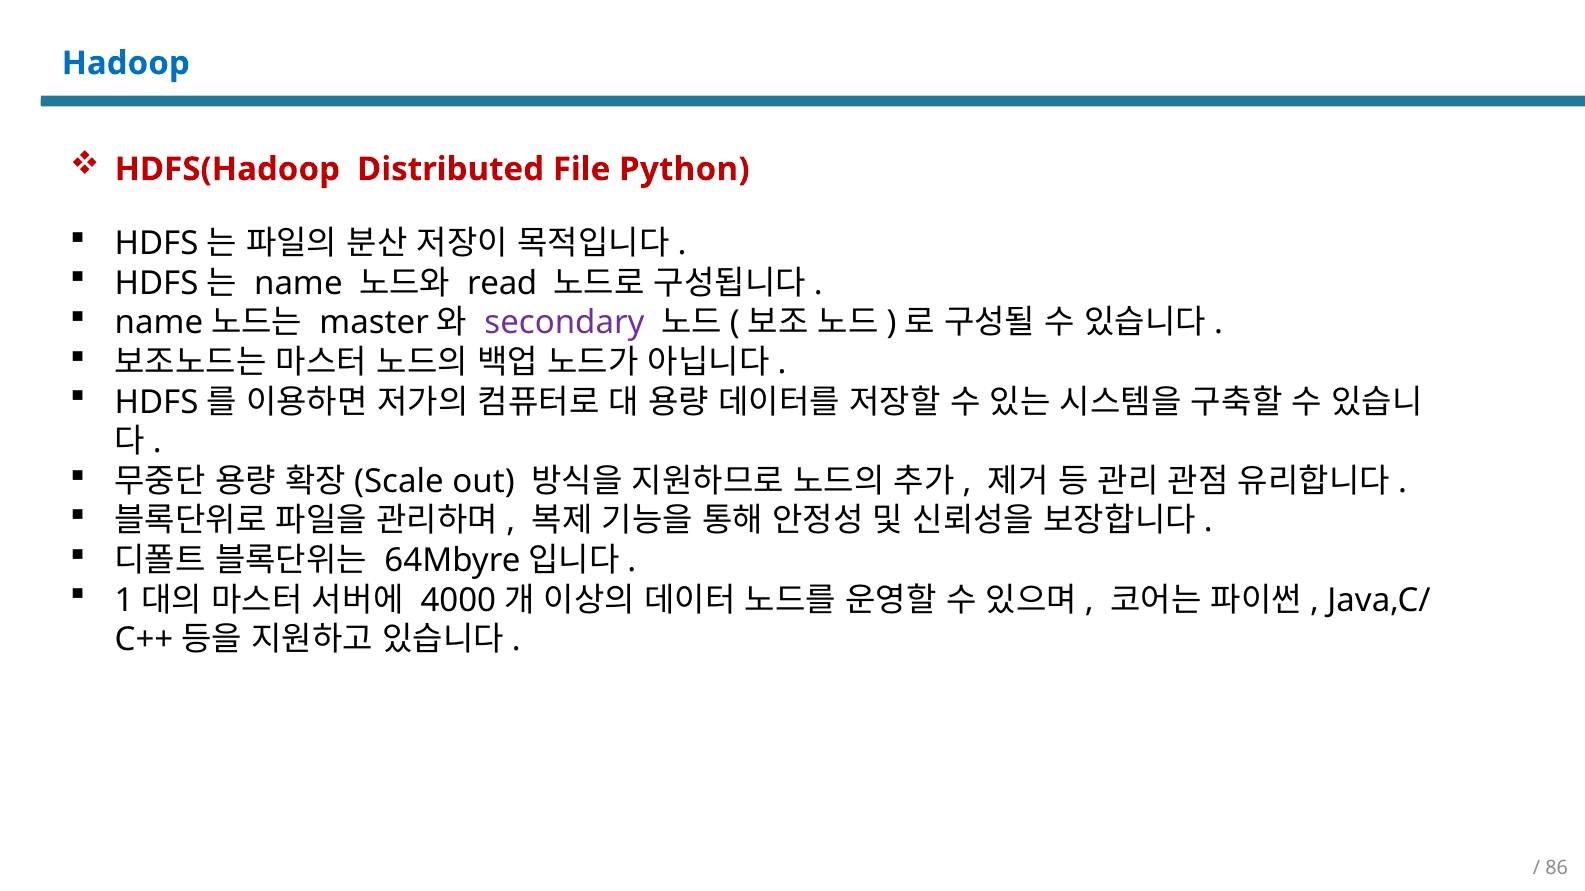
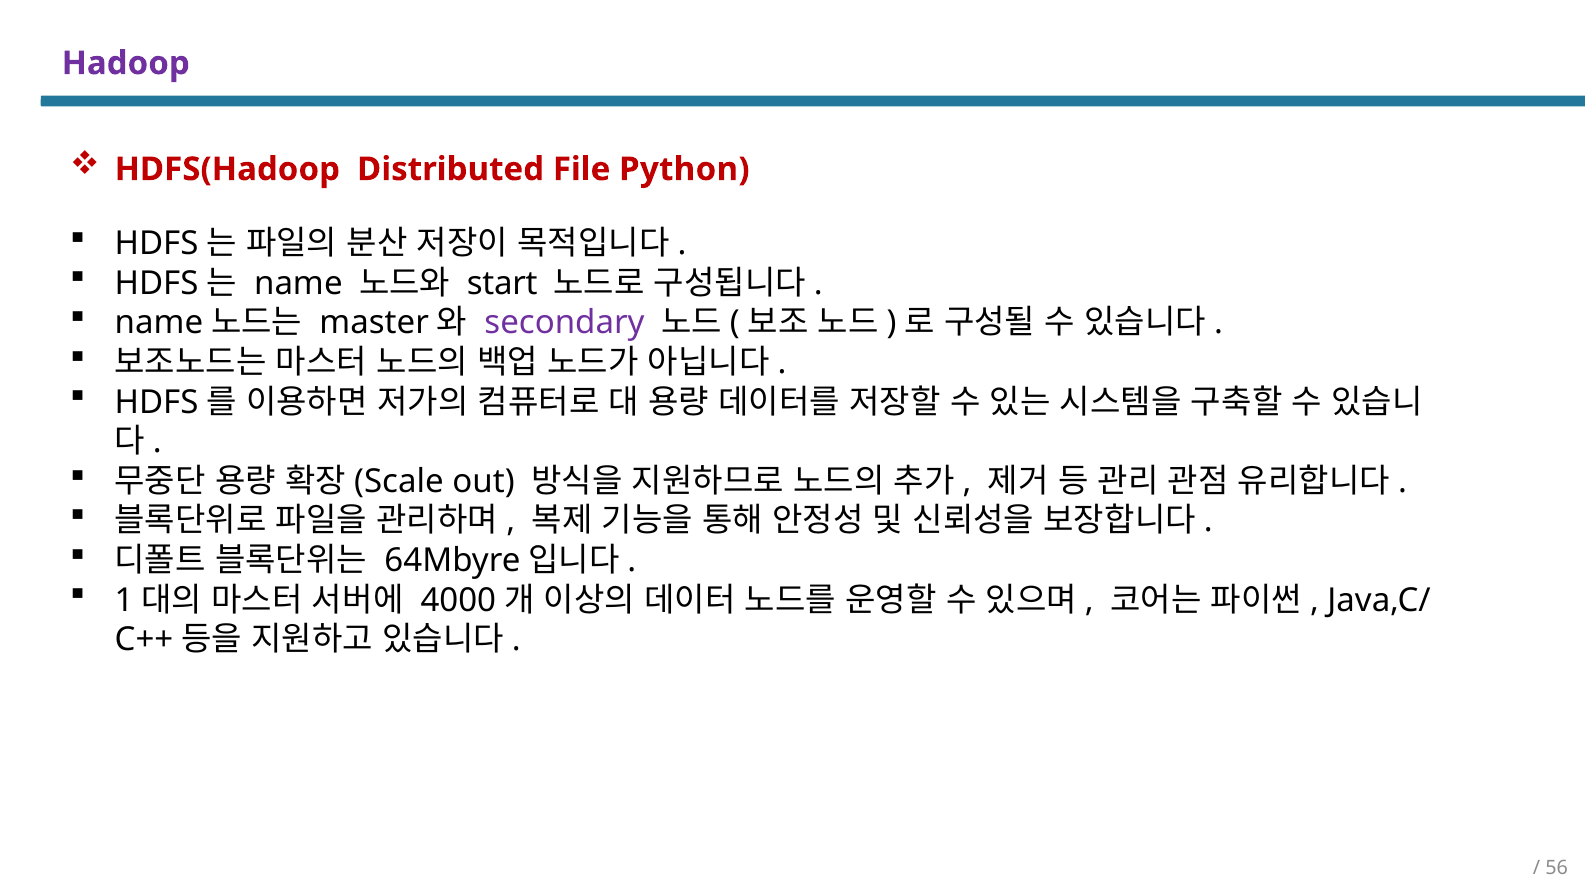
Hadoop colour: blue -> purple
read: read -> start
86: 86 -> 56
